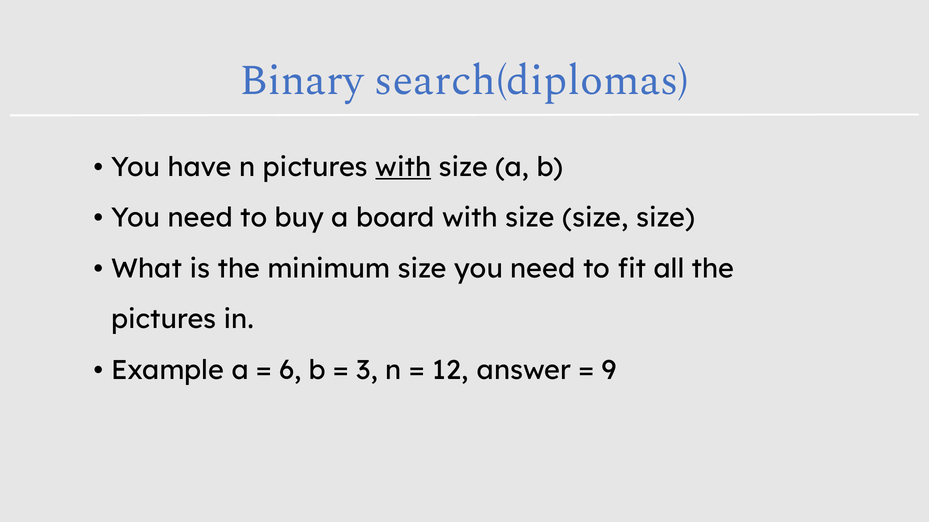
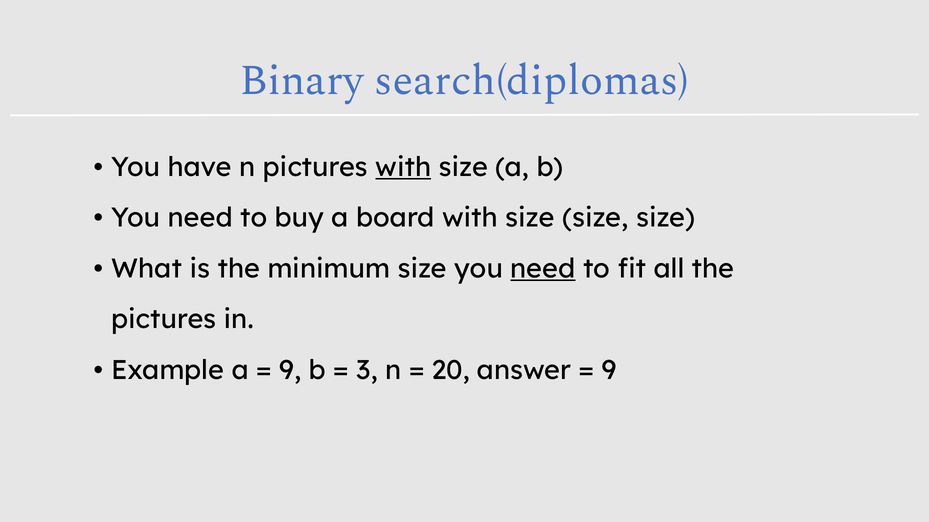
need at (543, 269) underline: none -> present
6 at (290, 371): 6 -> 9
12: 12 -> 20
